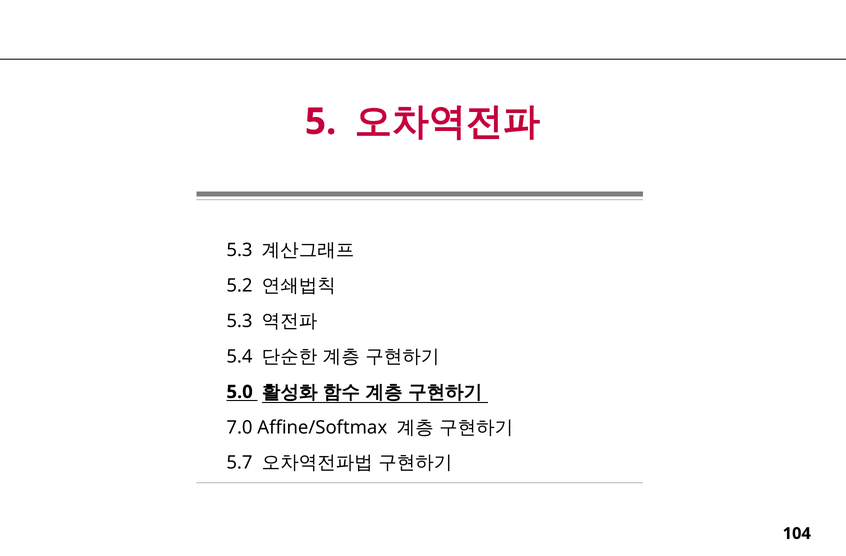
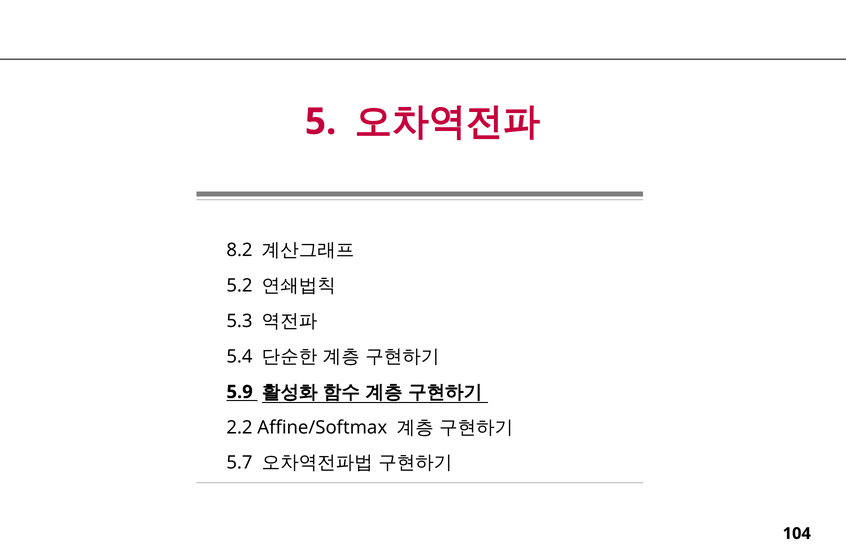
5.3 at (240, 250): 5.3 -> 8.2
5.0: 5.0 -> 5.9
7.0: 7.0 -> 2.2
